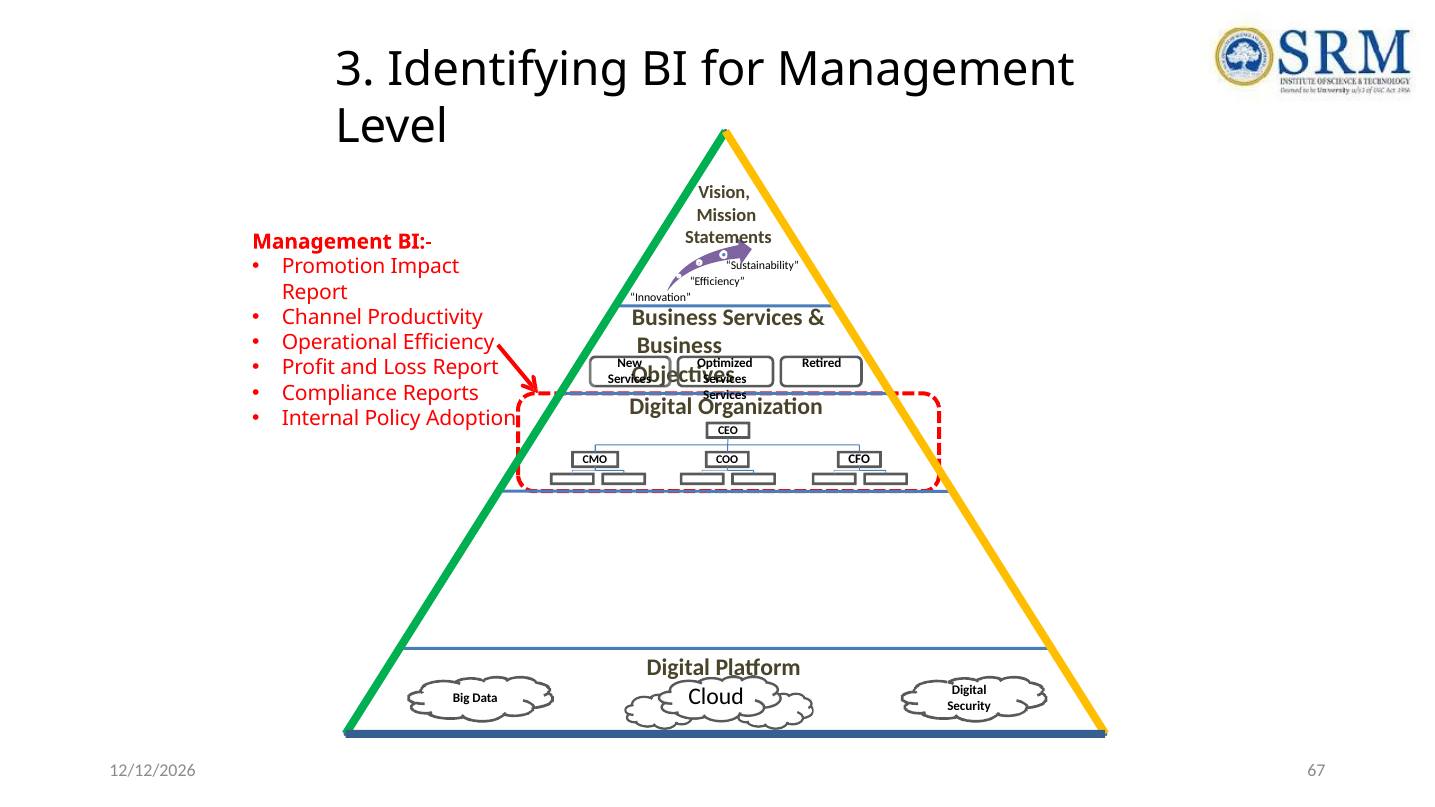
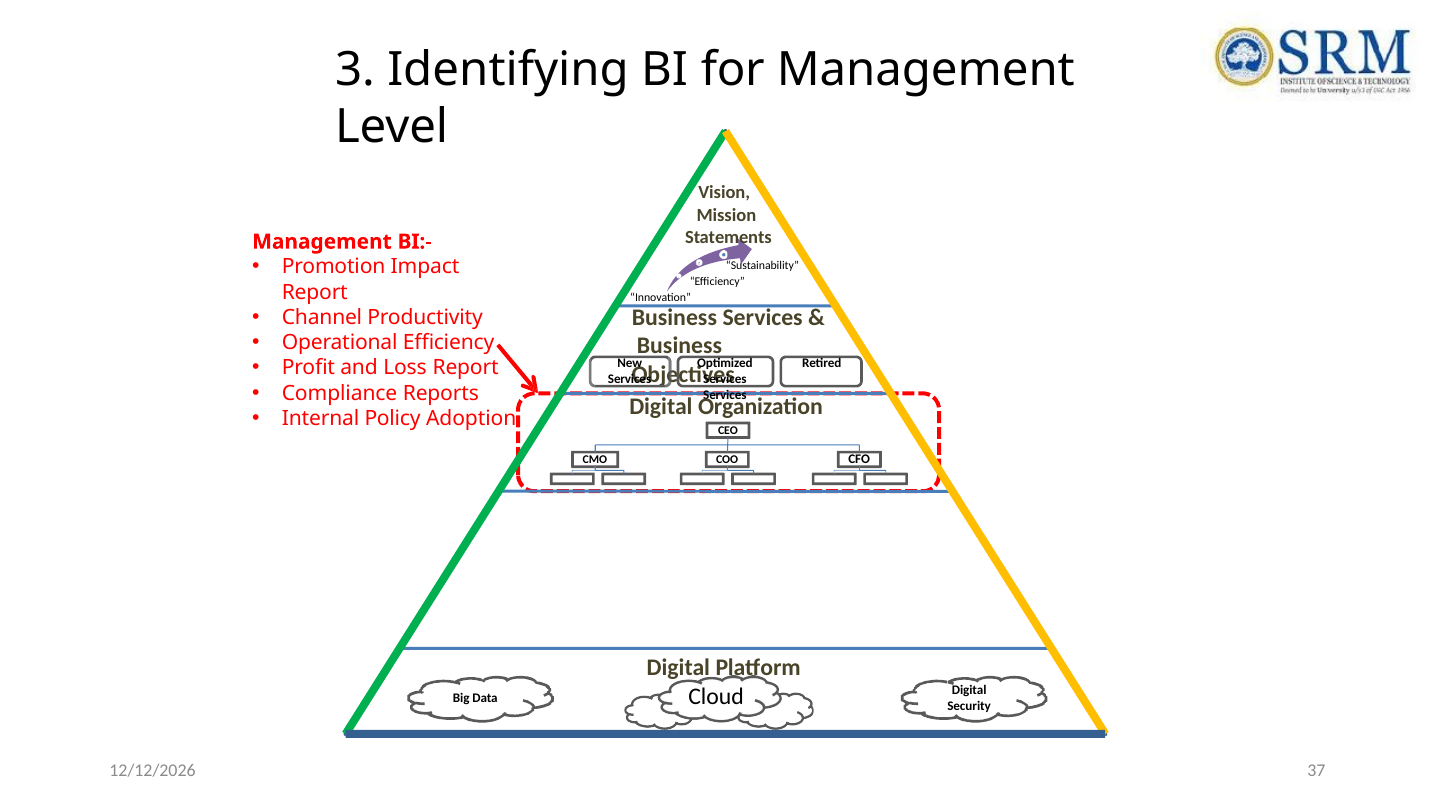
67: 67 -> 37
